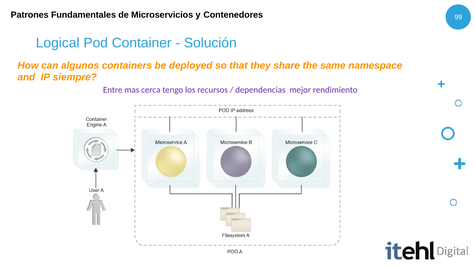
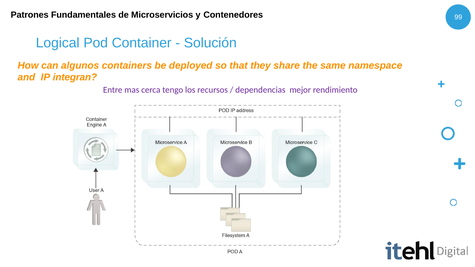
siempre: siempre -> integran
